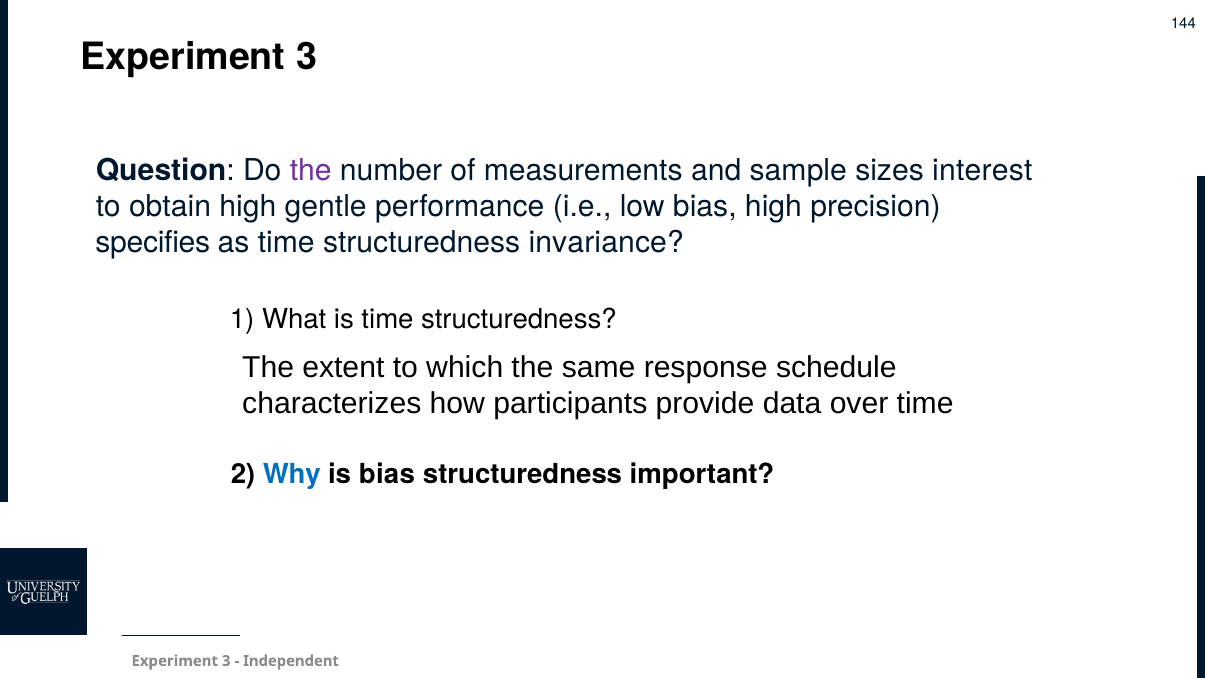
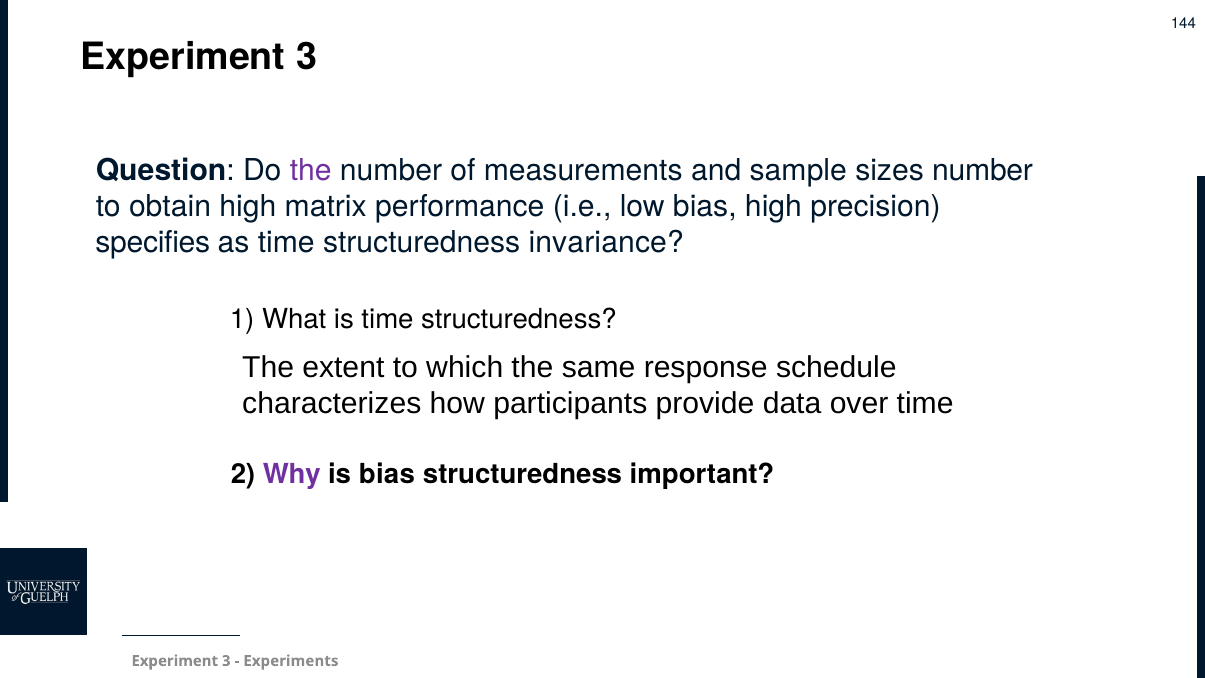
sizes interest: interest -> number
gentle: gentle -> matrix
Why colour: blue -> purple
Independent: Independent -> Experiments
